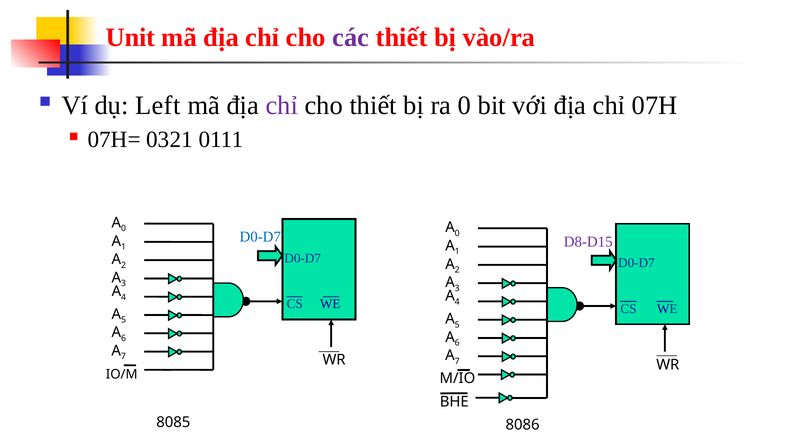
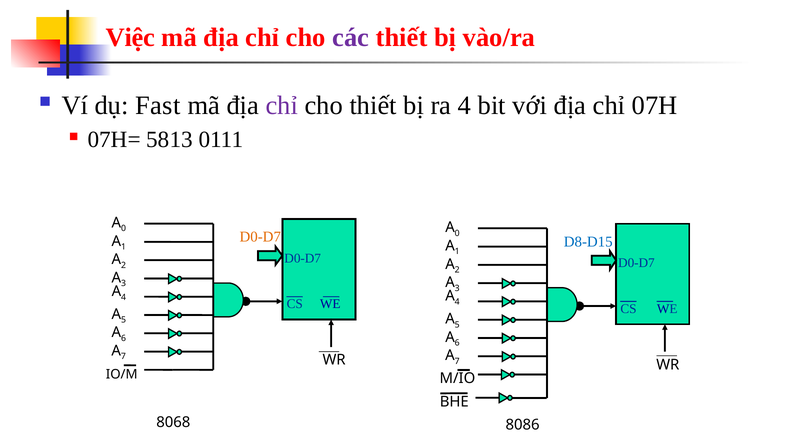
Unit: Unit -> Việc
Left: Left -> Fast
ra 0: 0 -> 4
0321: 0321 -> 5813
D0-D7 at (260, 236) colour: blue -> orange
D8-D15 colour: purple -> blue
8085: 8085 -> 8068
